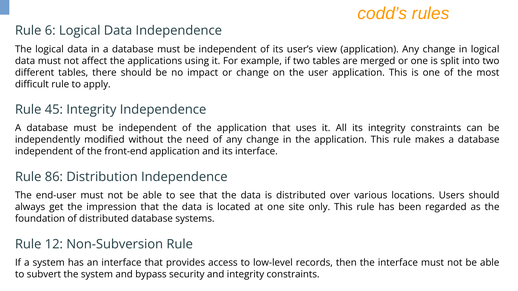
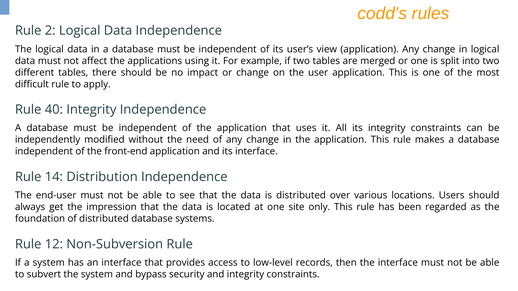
6: 6 -> 2
45: 45 -> 40
86: 86 -> 14
